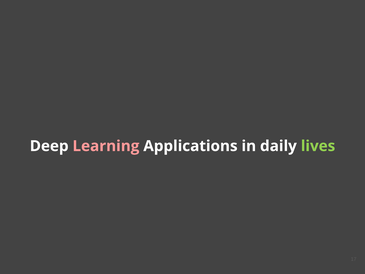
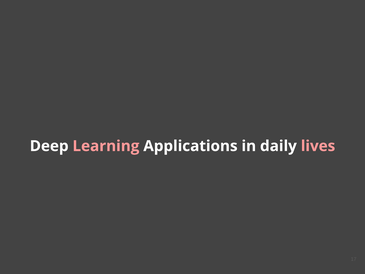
lives colour: light green -> pink
